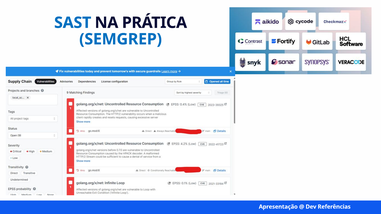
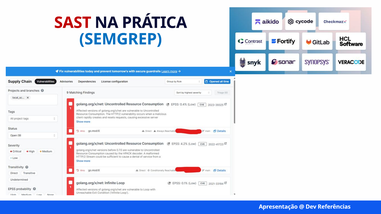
SAST colour: blue -> red
